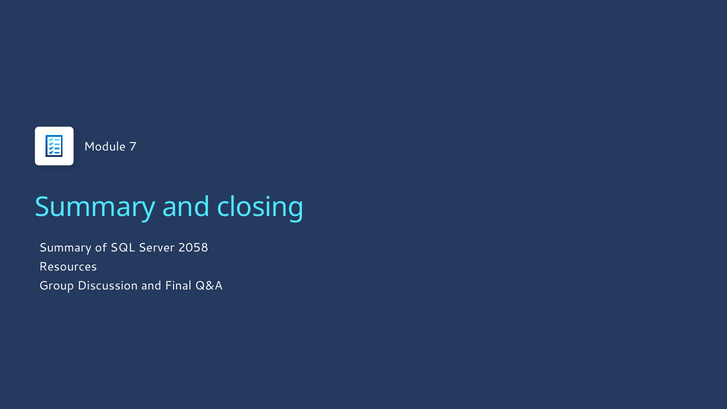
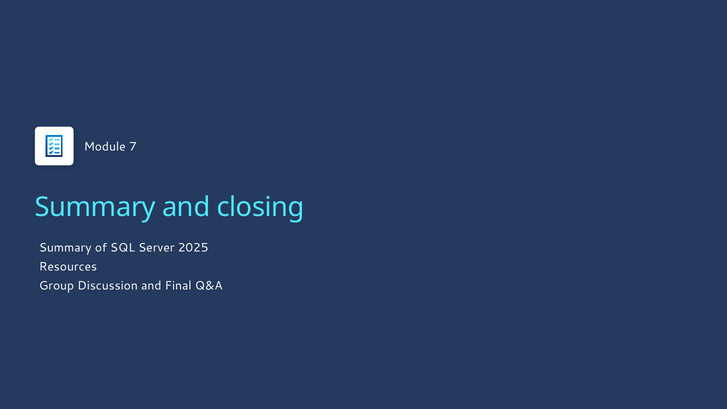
2058: 2058 -> 2025
